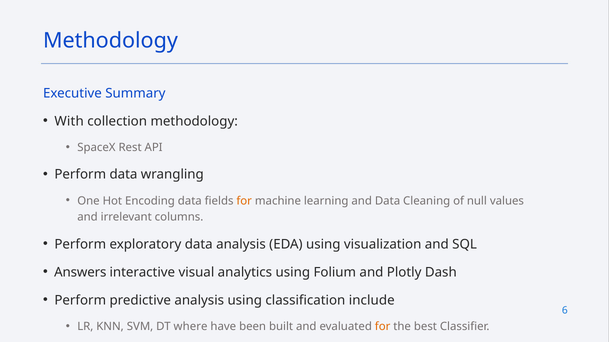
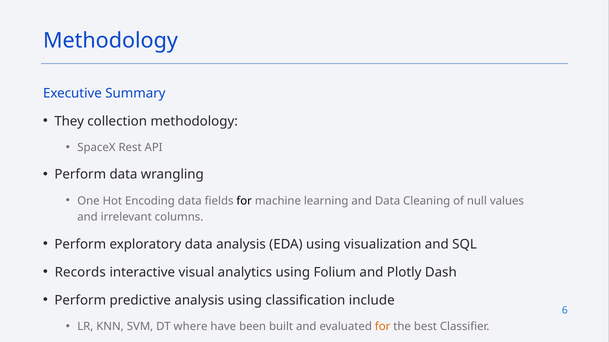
With: With -> They
for at (244, 201) colour: orange -> black
Answers: Answers -> Records
